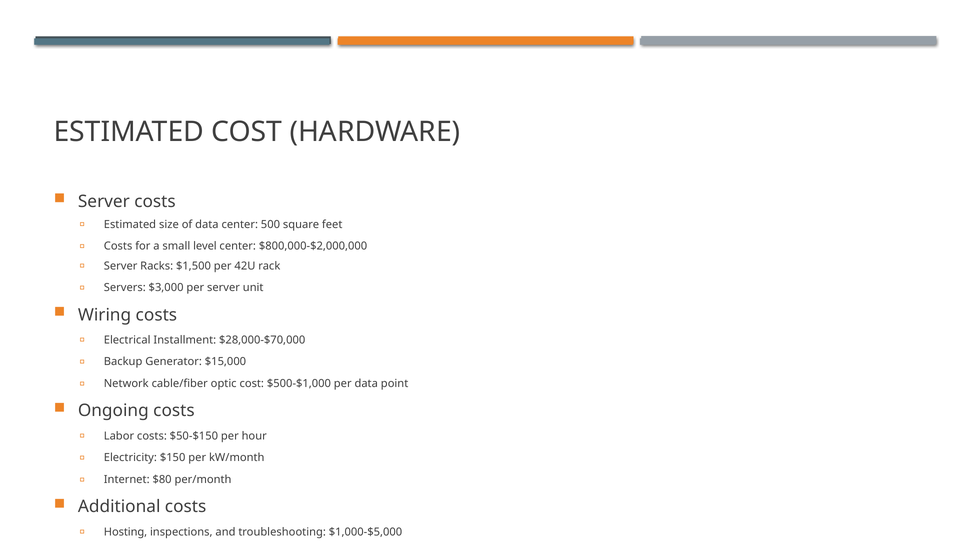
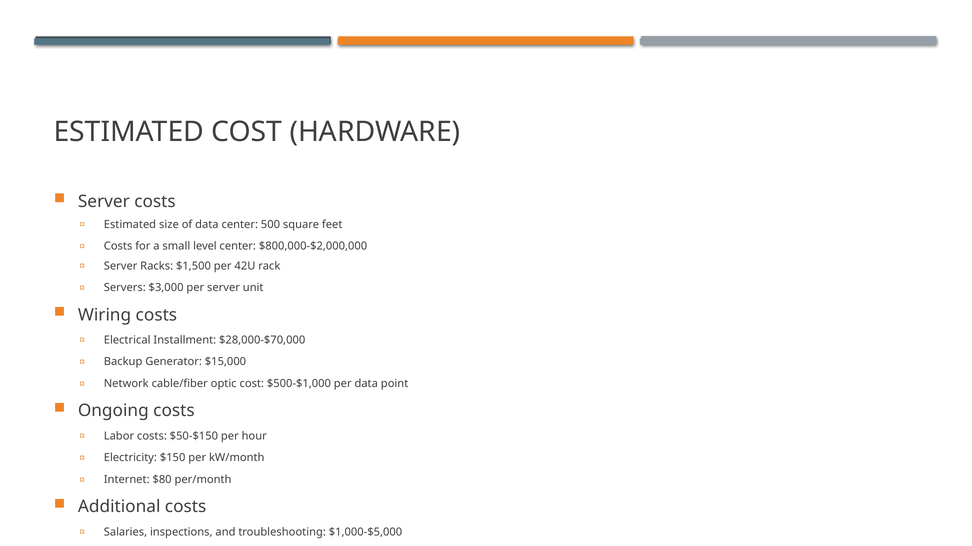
Hosting: Hosting -> Salaries
